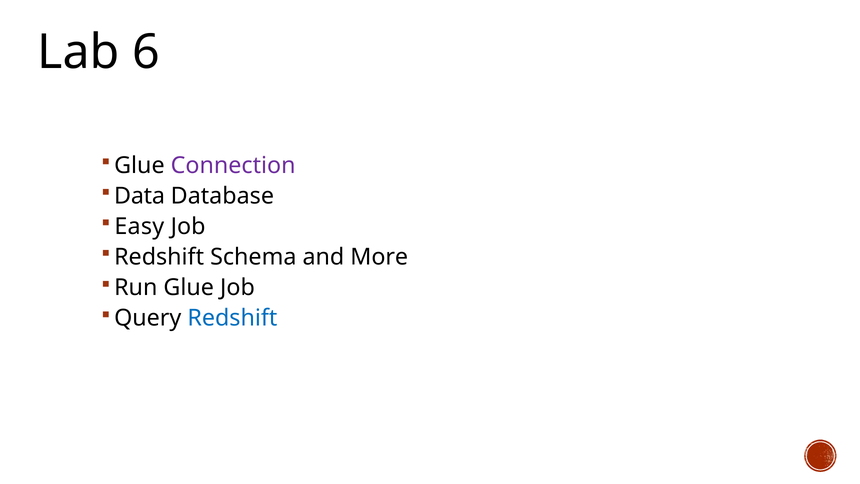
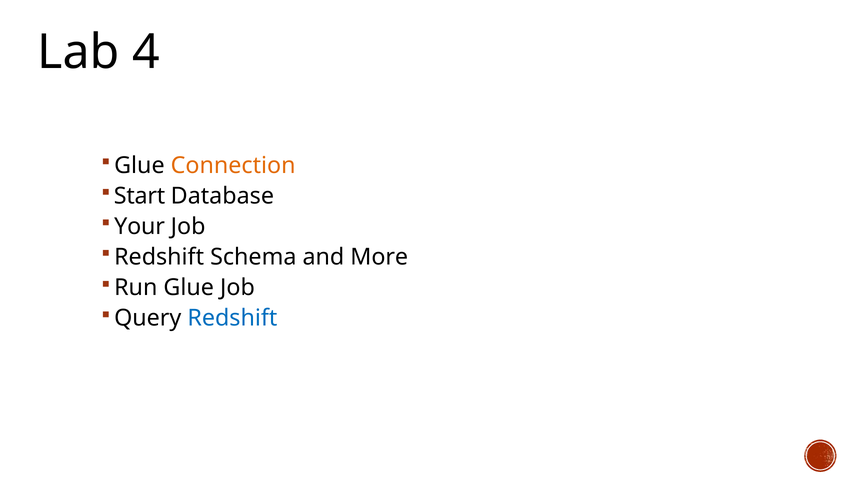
6: 6 -> 4
Connection colour: purple -> orange
Data: Data -> Start
Easy: Easy -> Your
